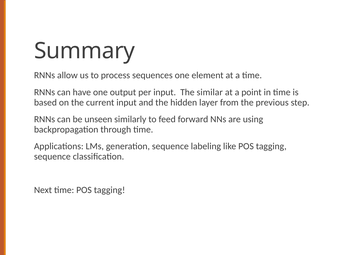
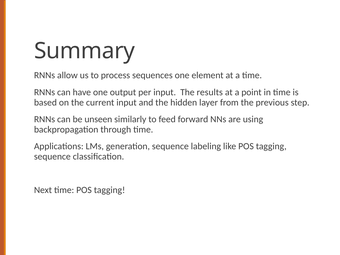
similar: similar -> results
